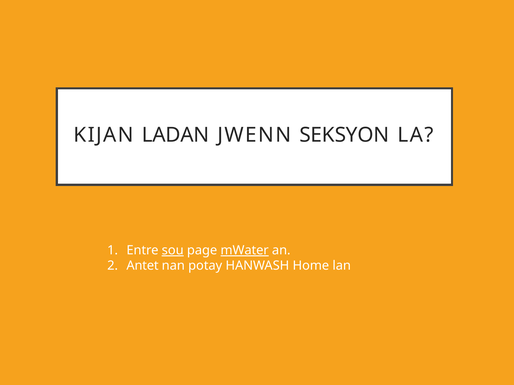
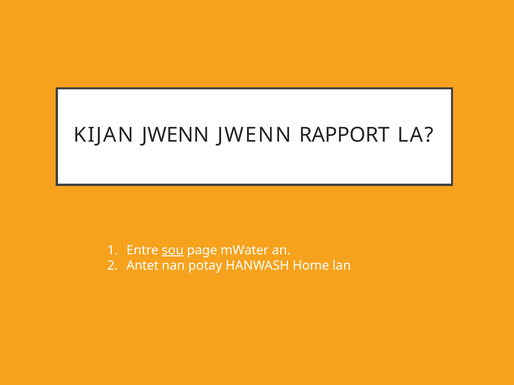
KIJAN LADAN: LADAN -> JWENN
SEKSYON: SEKSYON -> RAPPORT
mWater underline: present -> none
